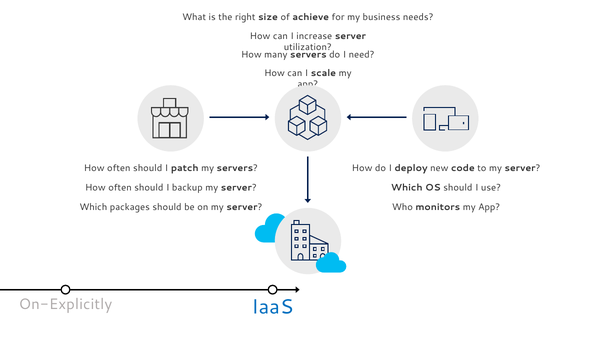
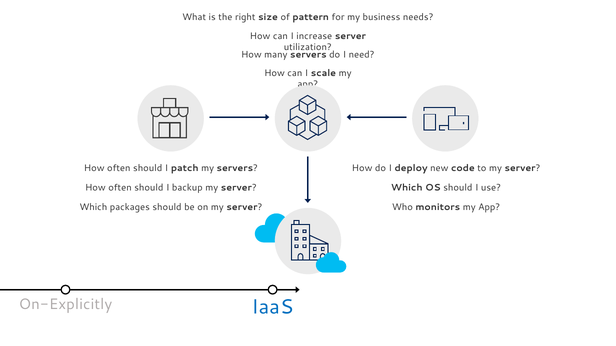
achieve: achieve -> pattern
